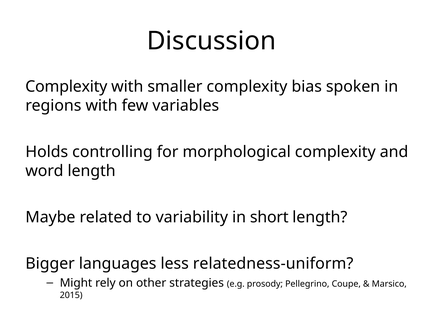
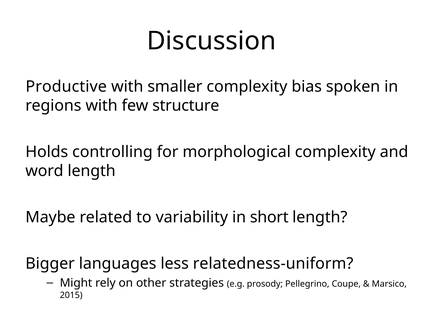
Complexity at (66, 87): Complexity -> Productive
variables: variables -> structure
